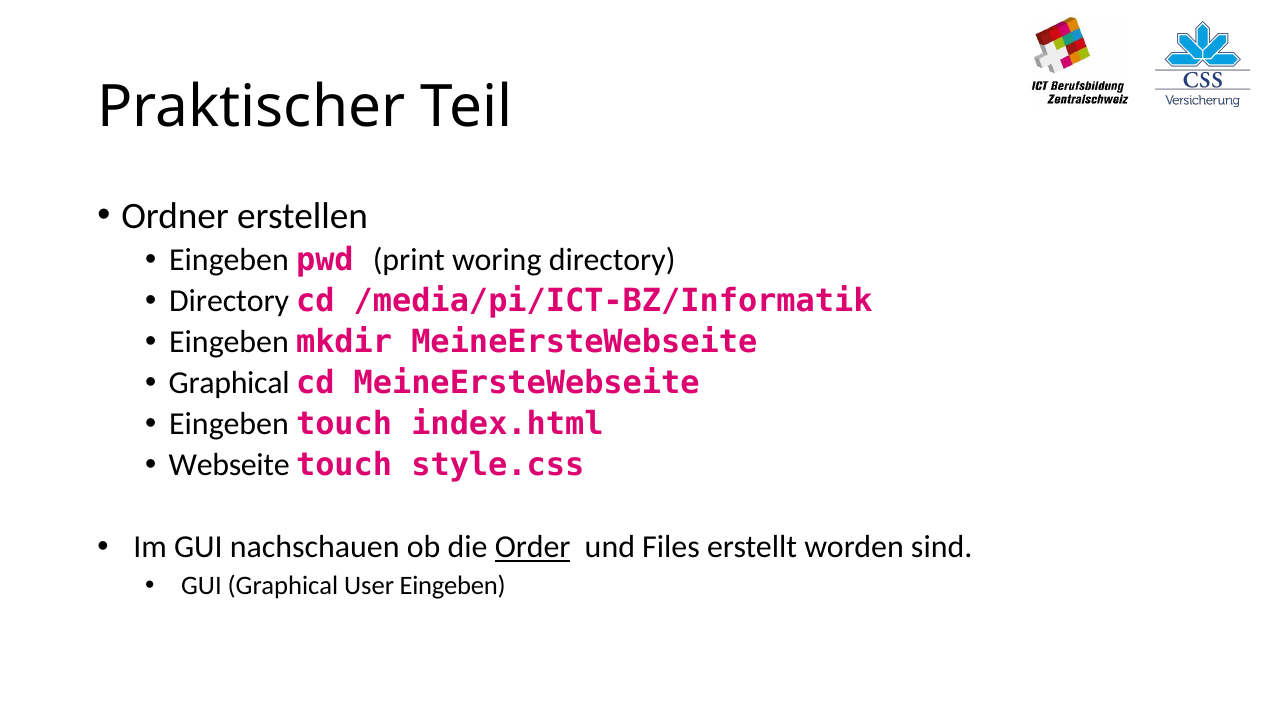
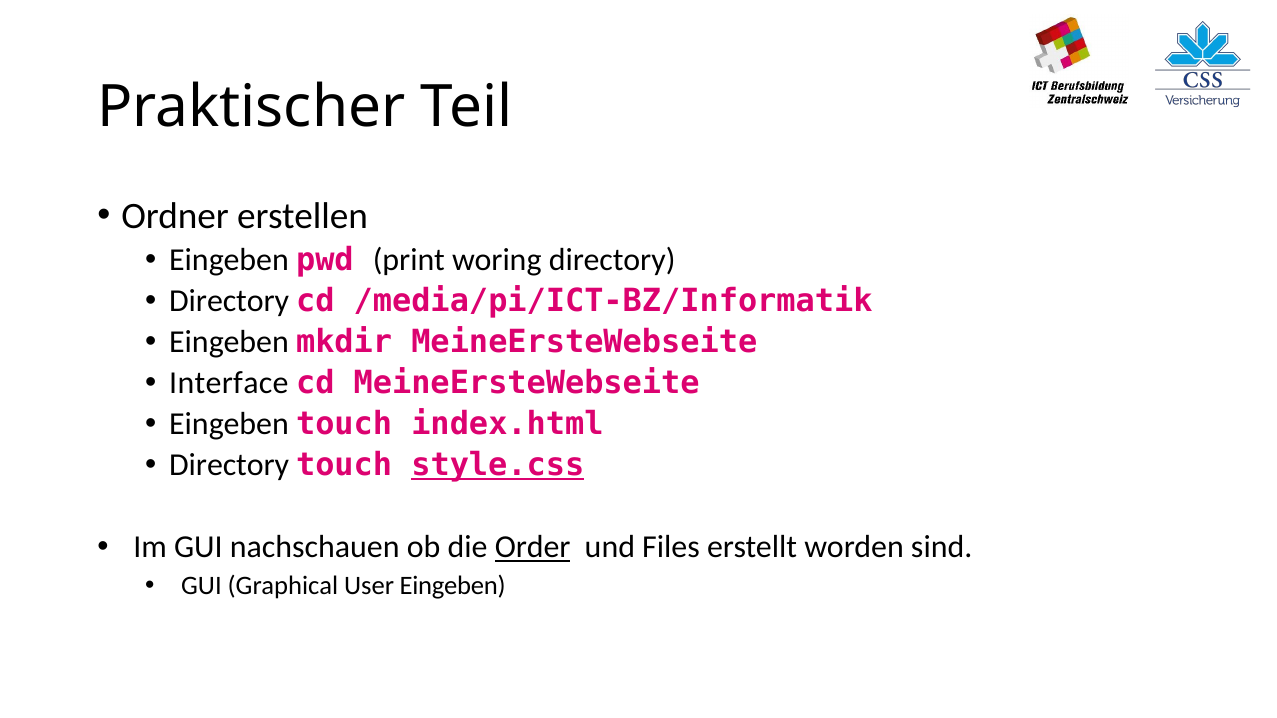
Graphical at (229, 383): Graphical -> Interface
Webseite at (229, 465): Webseite -> Directory
style.css underline: none -> present
